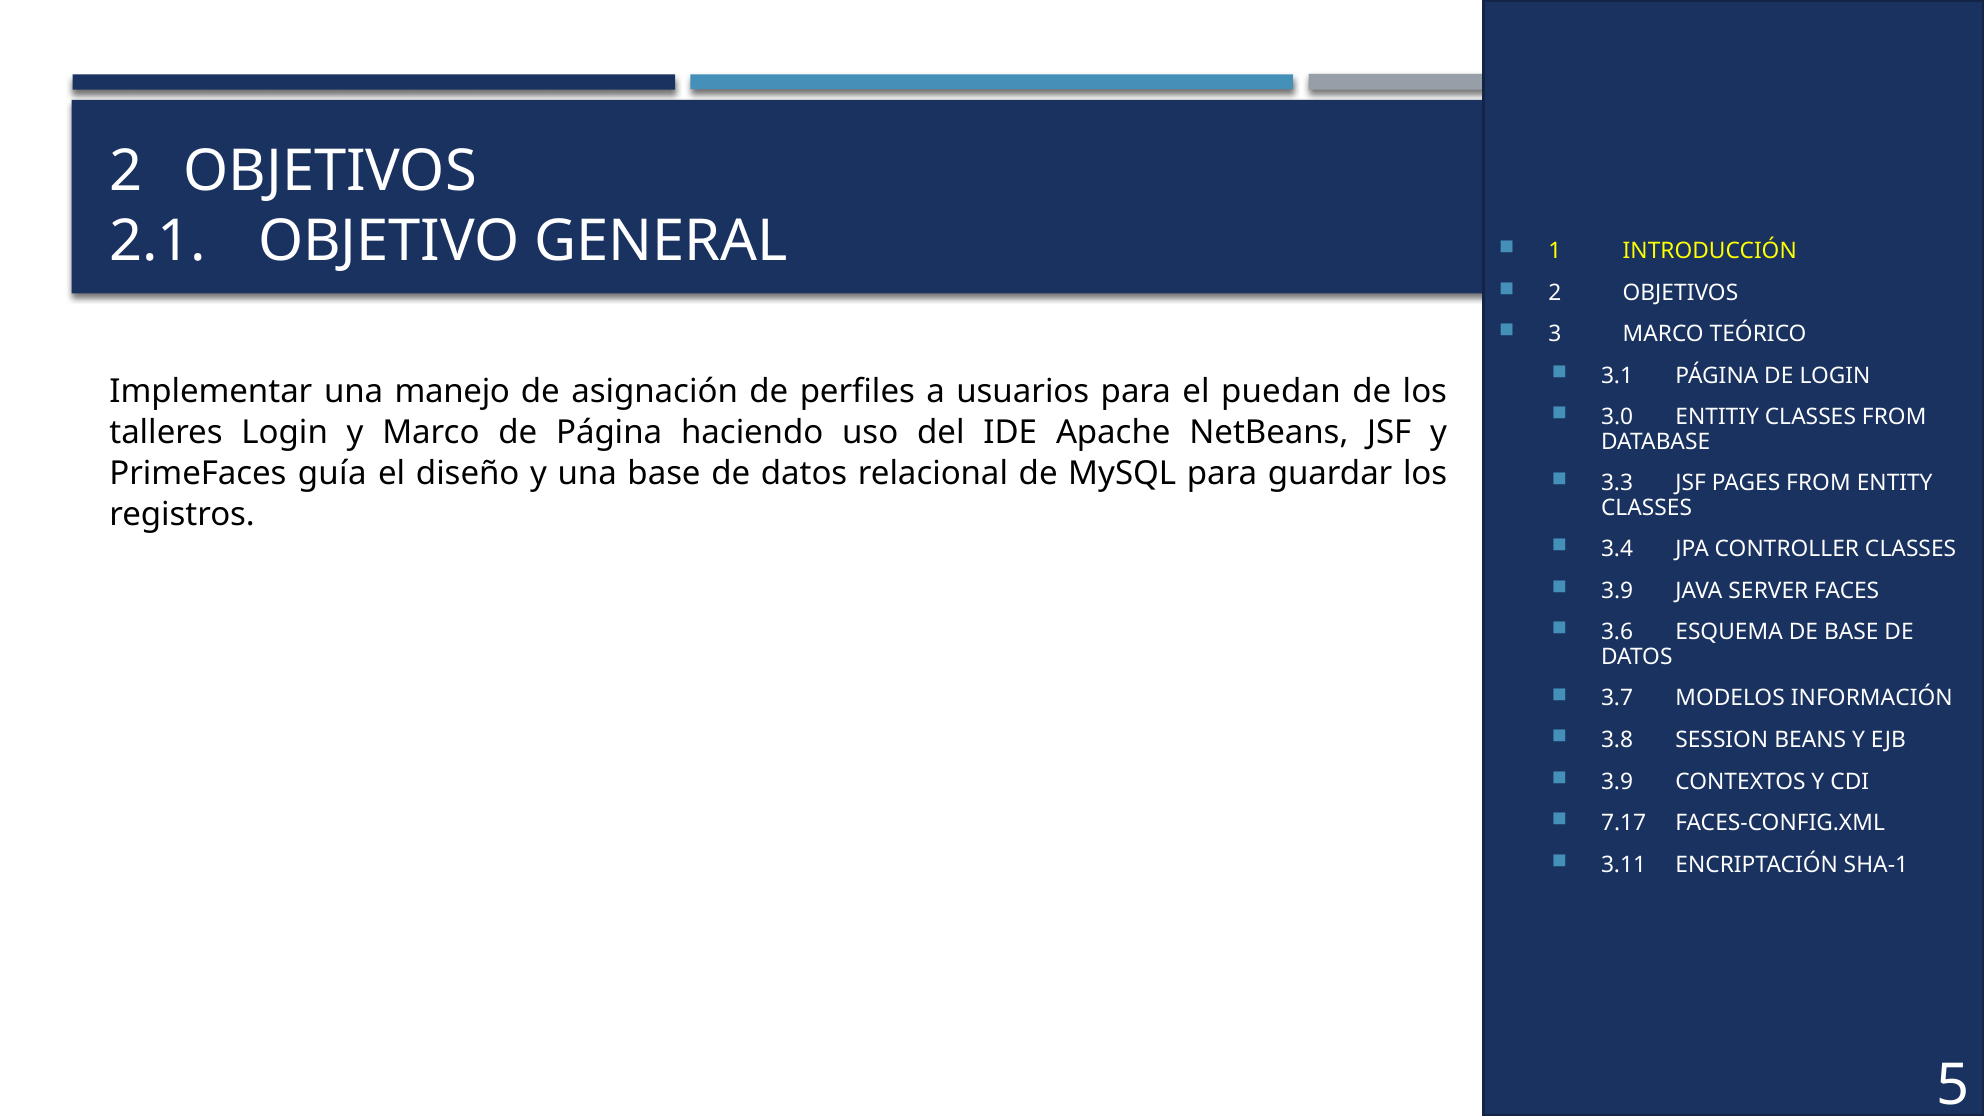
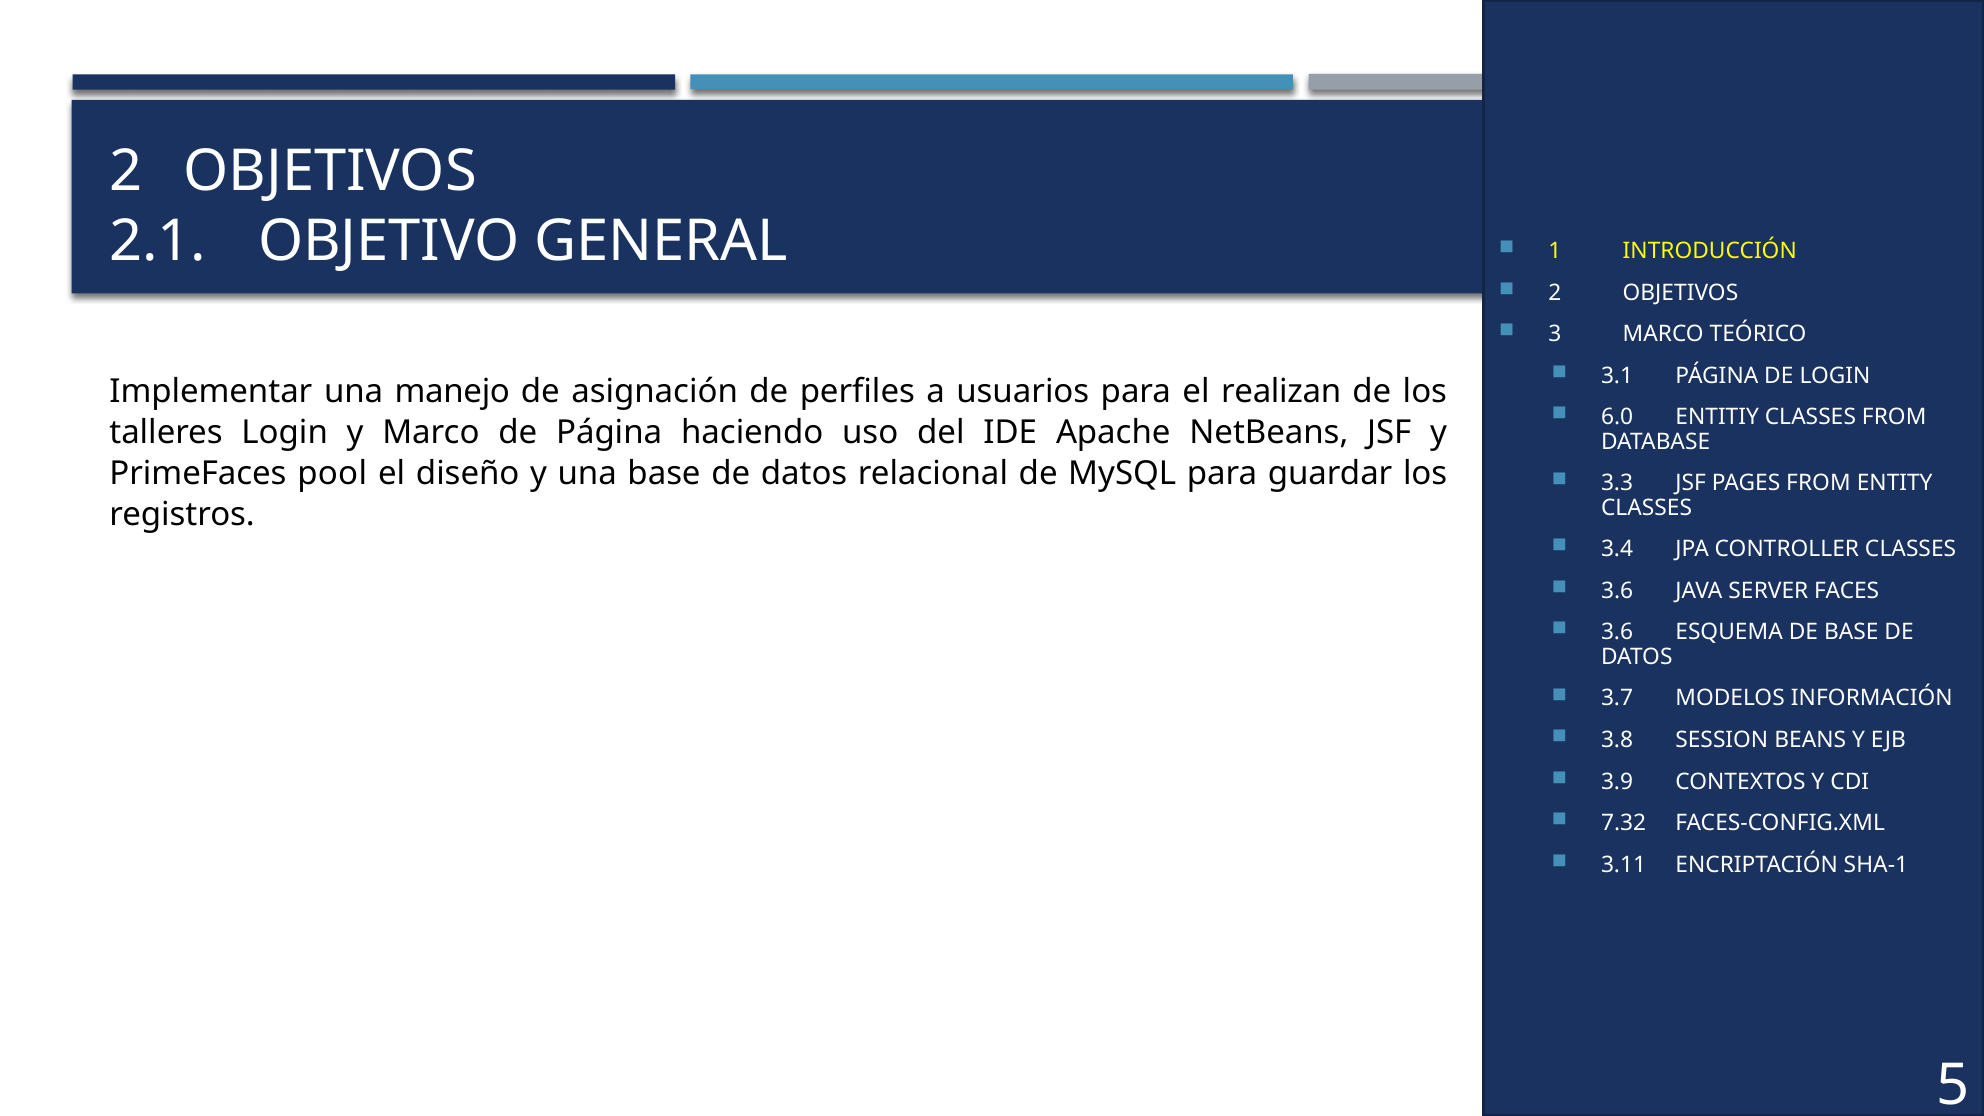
puedan: puedan -> realizan
3.0: 3.0 -> 6.0
guía: guía -> pool
3.9 at (1617, 591): 3.9 -> 3.6
7.17: 7.17 -> 7.32
